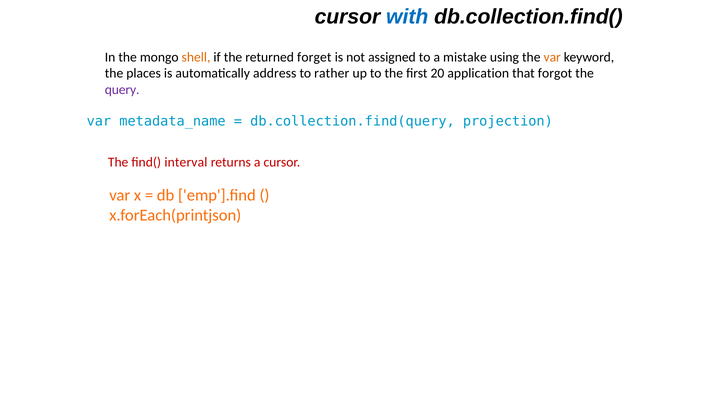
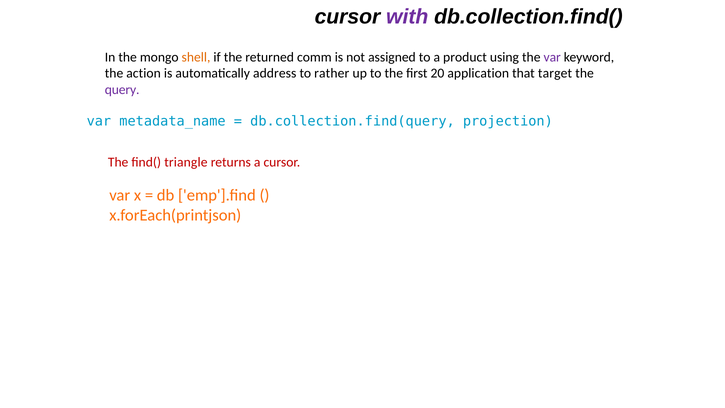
with colour: blue -> purple
forget: forget -> comm
mistake: mistake -> product
var at (552, 57) colour: orange -> purple
places: places -> action
forgot: forgot -> target
interval: interval -> triangle
